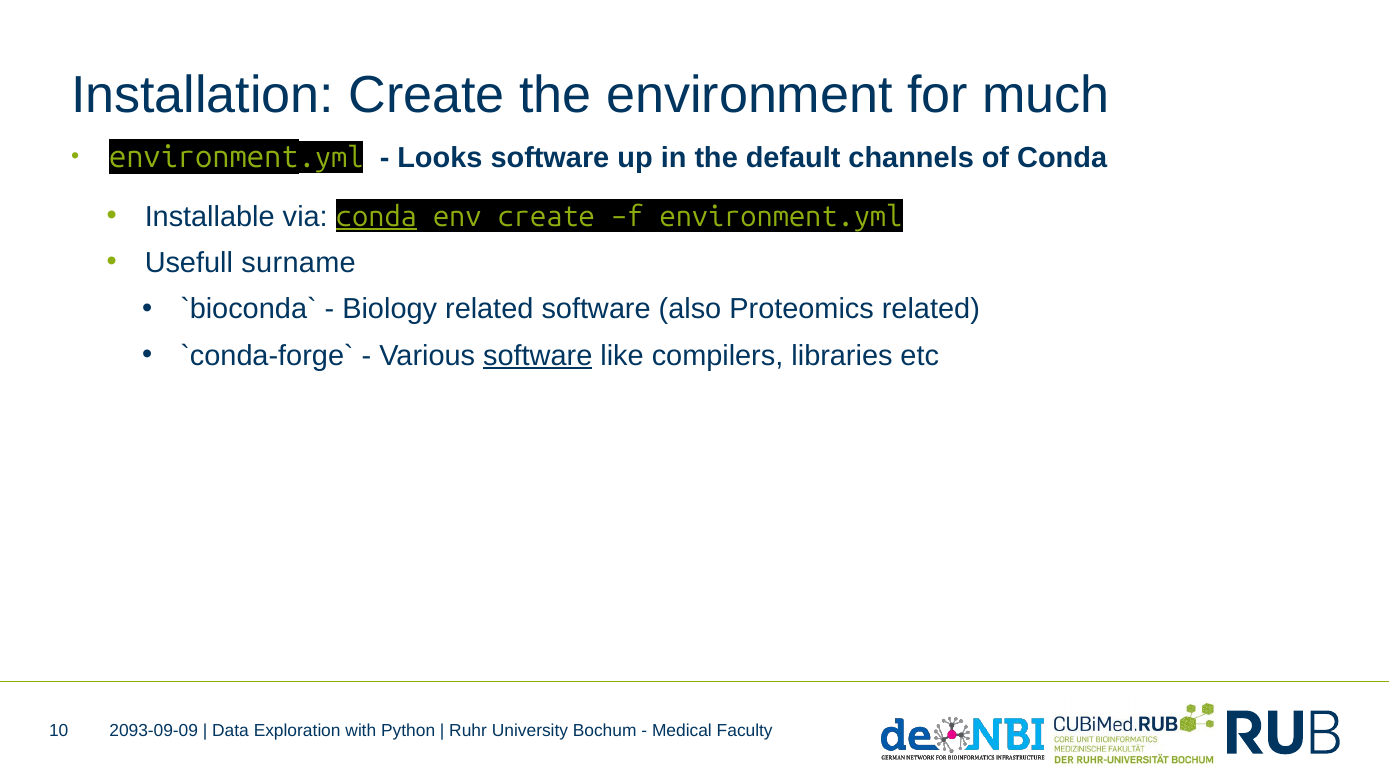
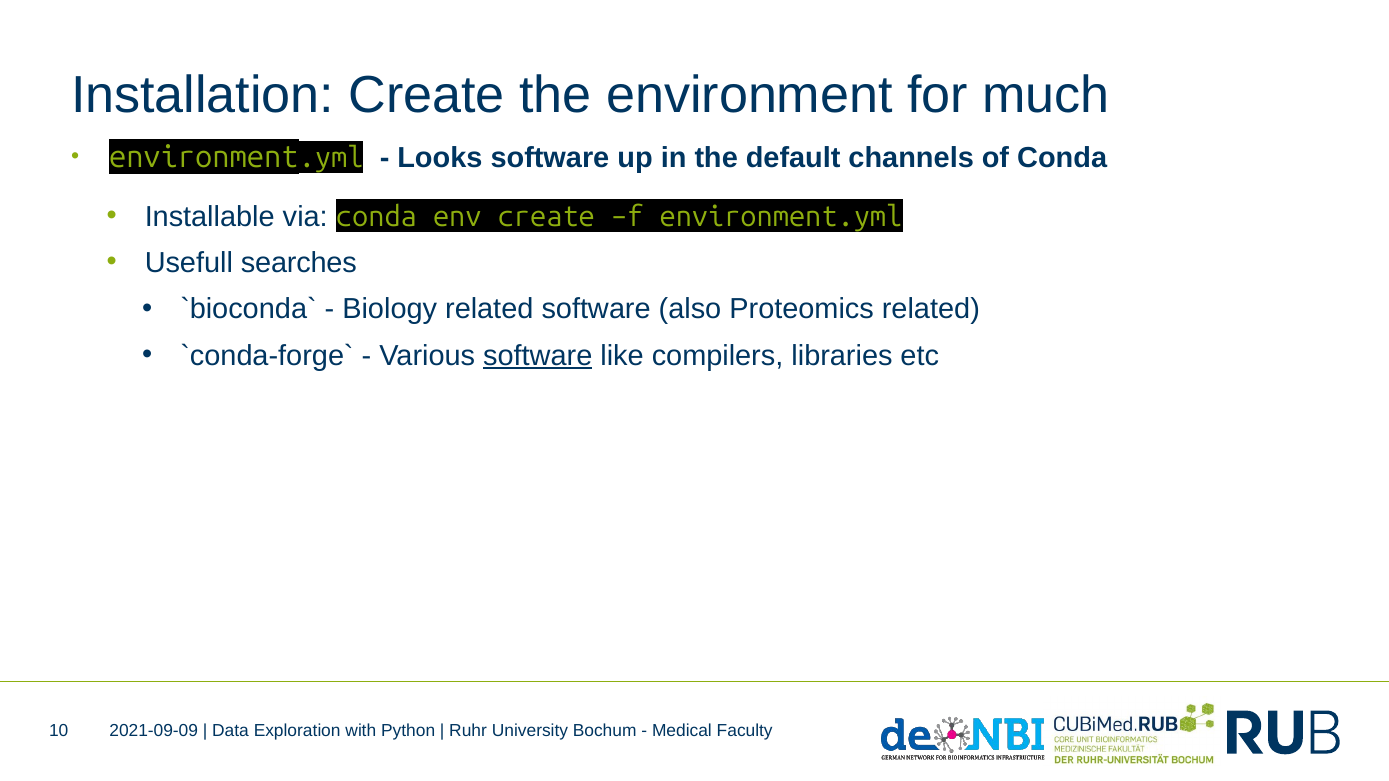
conda at (376, 217) underline: present -> none
surname: surname -> searches
2093-09-09: 2093-09-09 -> 2021-09-09
